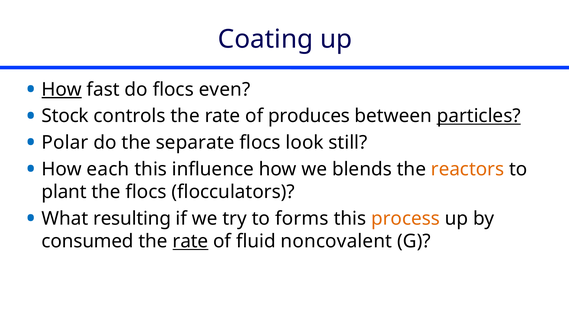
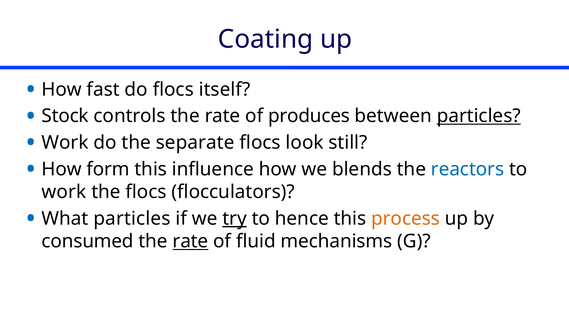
How at (62, 90) underline: present -> none
even: even -> itself
Polar at (65, 143): Polar -> Work
each: each -> form
reactors colour: orange -> blue
plant at (64, 192): plant -> work
What resulting: resulting -> particles
try underline: none -> present
forms: forms -> hence
noncovalent: noncovalent -> mechanisms
